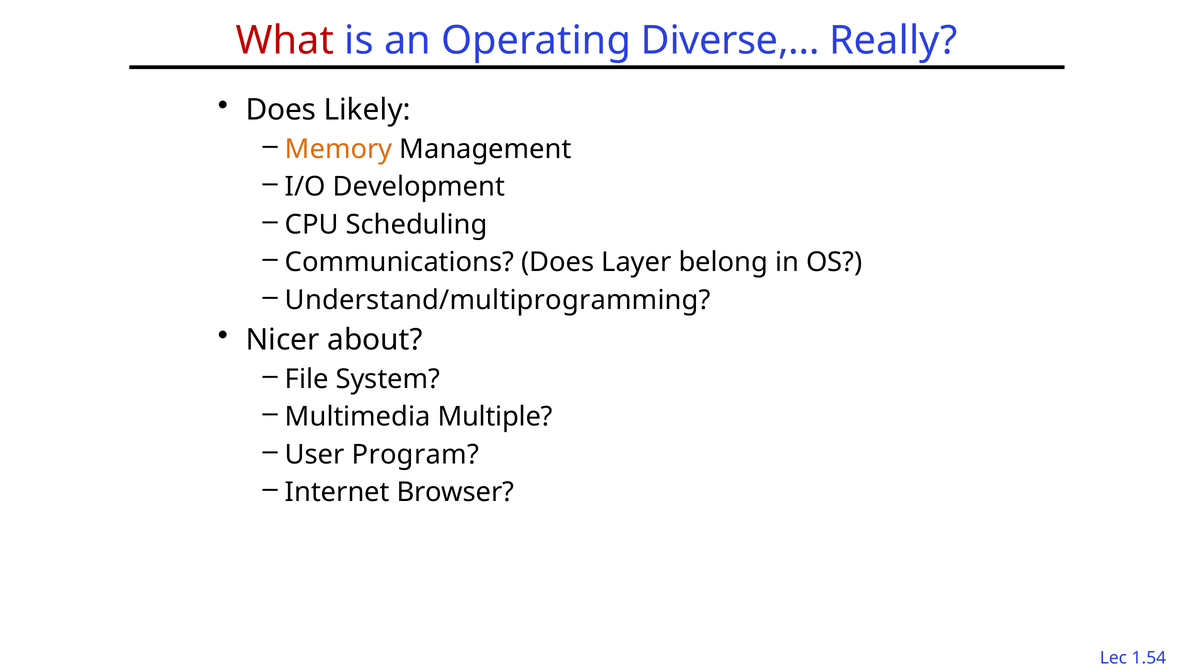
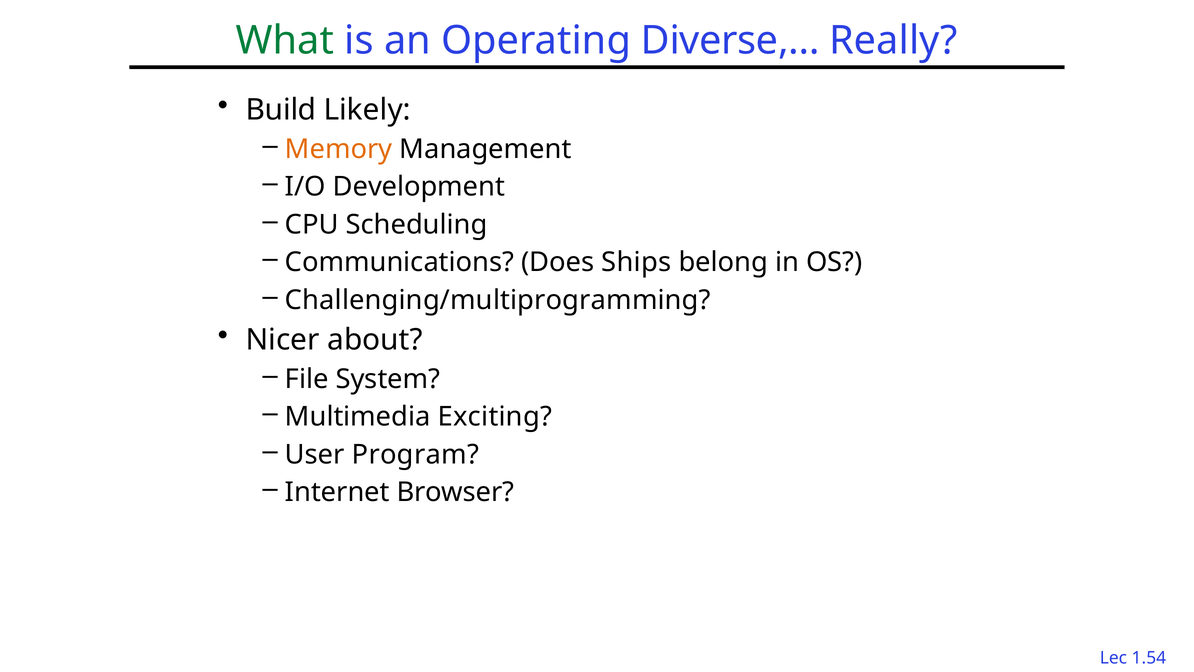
What colour: red -> green
Does at (281, 110): Does -> Build
Layer: Layer -> Ships
Understand/multiprogramming: Understand/multiprogramming -> Challenging/multiprogramming
Multiple: Multiple -> Exciting
